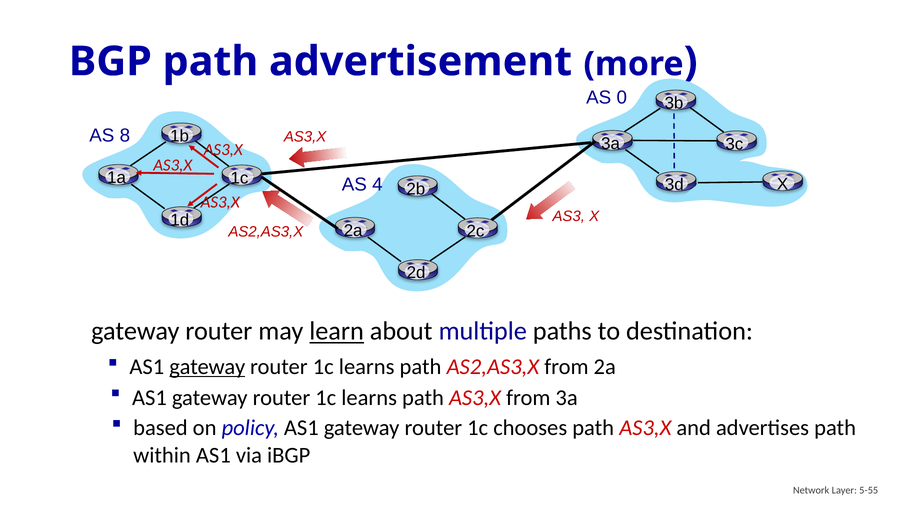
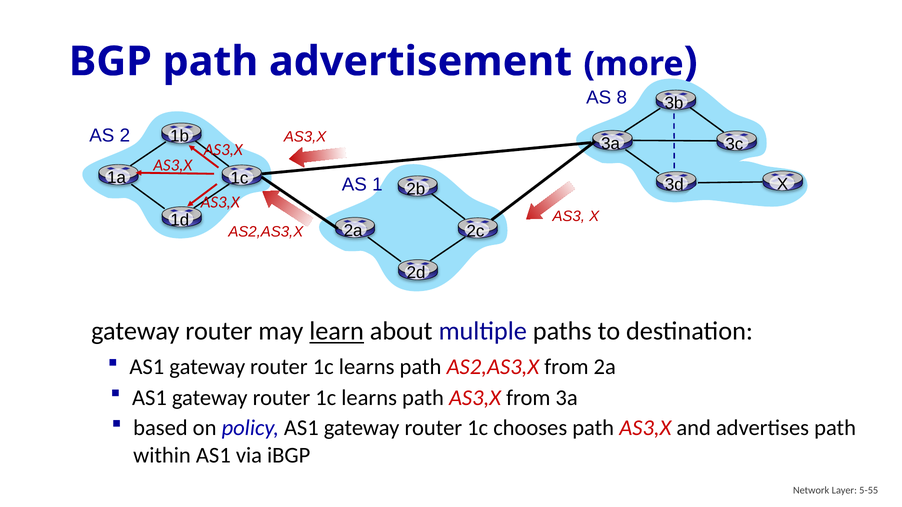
0: 0 -> 8
8: 8 -> 2
4: 4 -> 1
gateway at (207, 367) underline: present -> none
